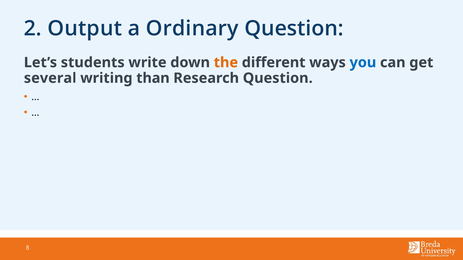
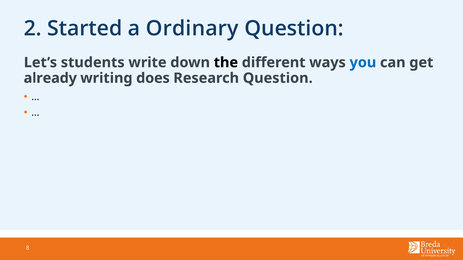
Output: Output -> Started
the colour: orange -> black
several: several -> already
than: than -> does
